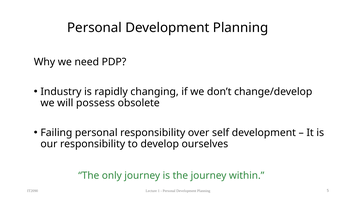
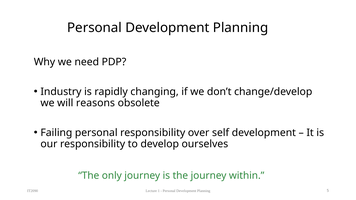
possess: possess -> reasons
